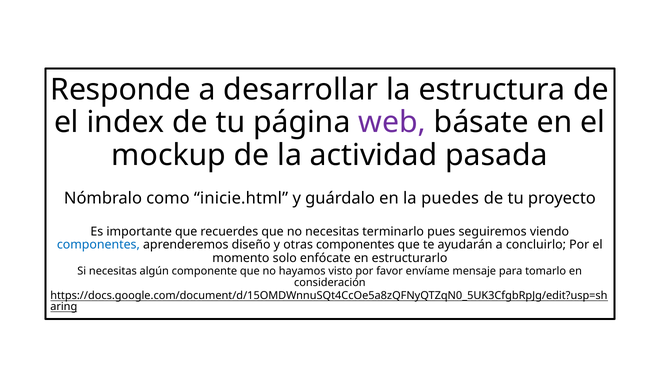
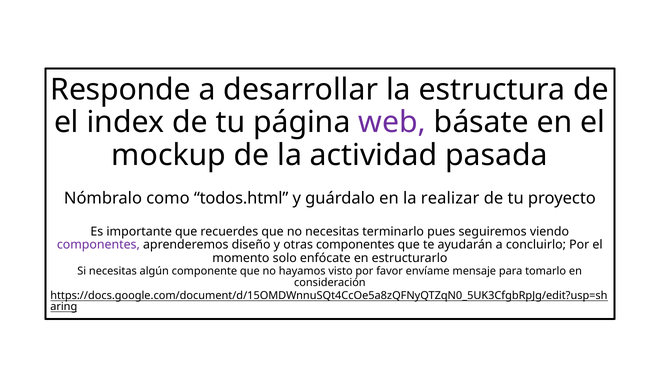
inicie.html: inicie.html -> todos.html
puedes: puedes -> realizar
componentes at (98, 245) colour: blue -> purple
